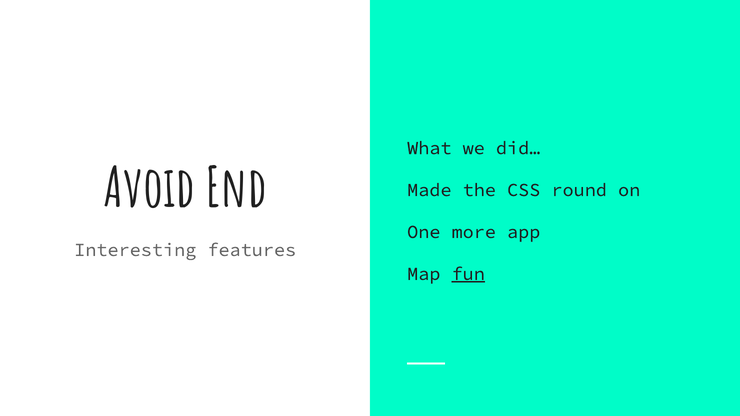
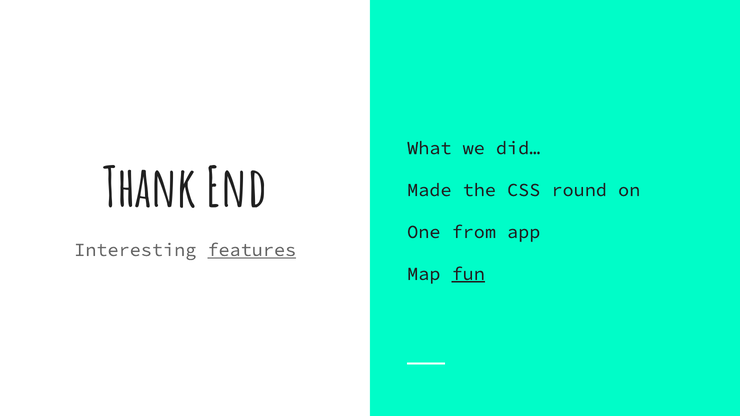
Avoid: Avoid -> Thank
more: more -> from
features underline: none -> present
